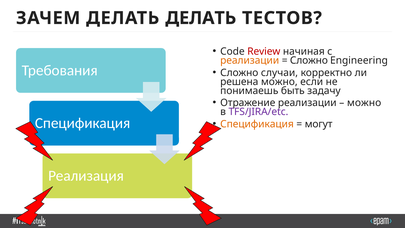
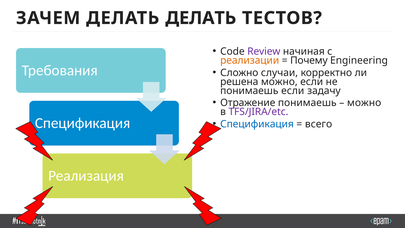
Review colour: red -> purple
Сложно at (309, 60): Сложно -> Почему
понимаешь быть: быть -> если
Отражение реализации: реализации -> понимаешь
Спецификация at (257, 124) colour: orange -> blue
могут: могут -> всего
